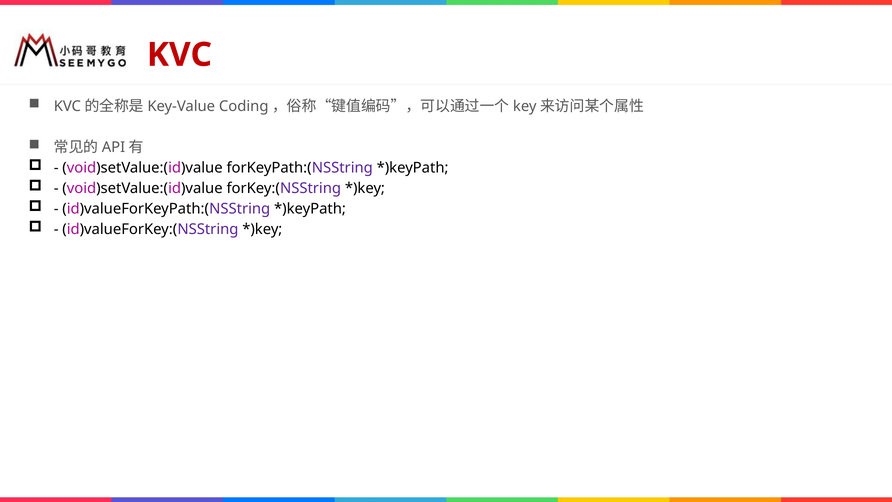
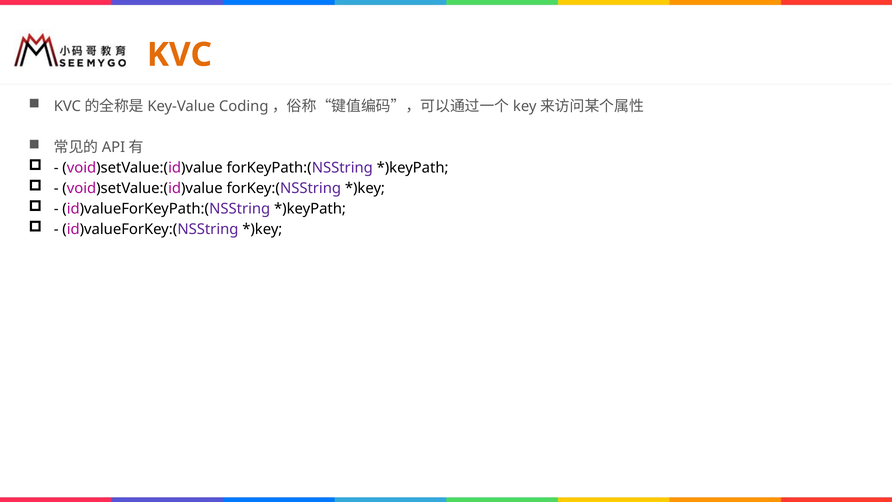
KVC colour: red -> orange
